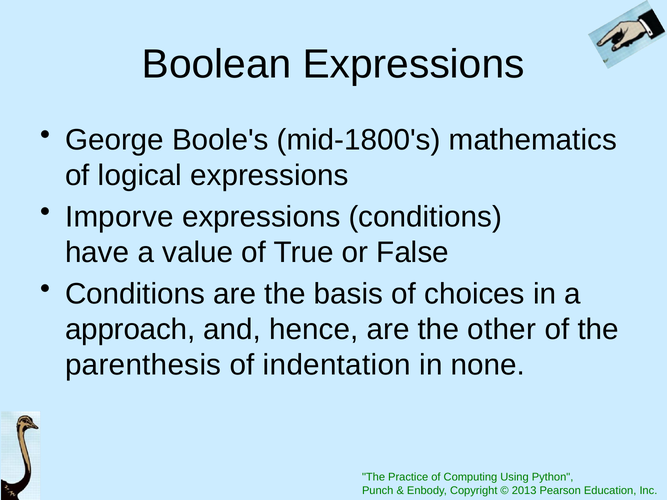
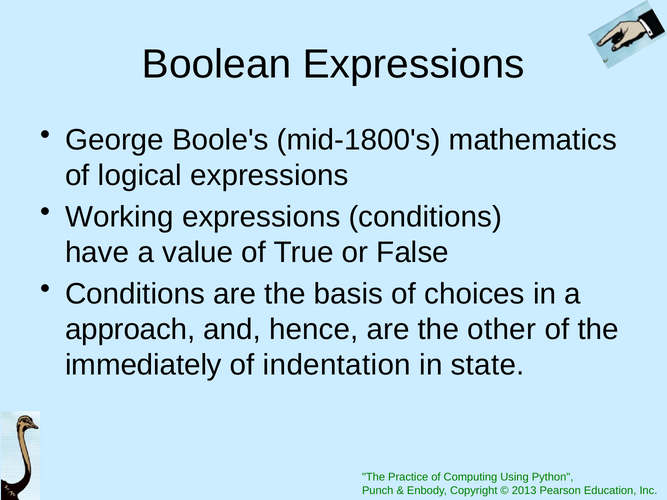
Imporve: Imporve -> Working
parenthesis: parenthesis -> immediately
none: none -> state
